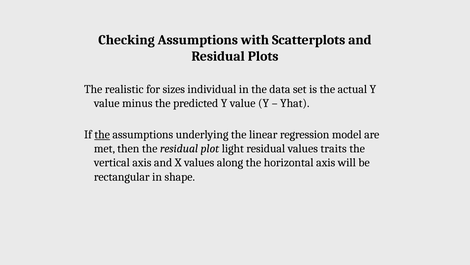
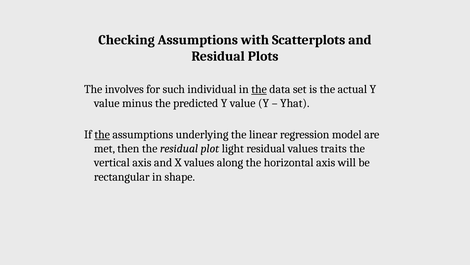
realistic: realistic -> involves
sizes: sizes -> such
the at (259, 89) underline: none -> present
